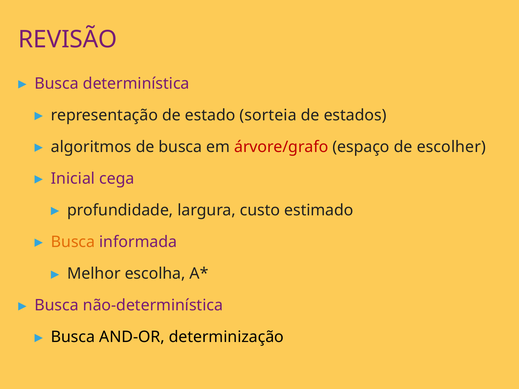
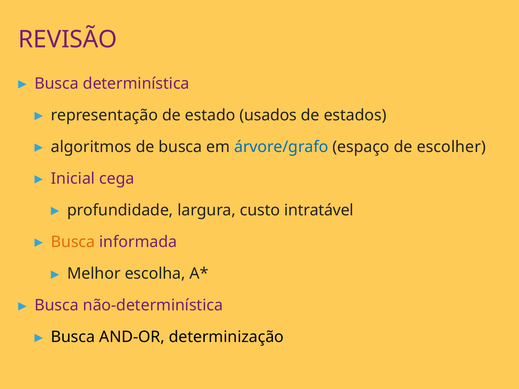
sorteia: sorteia -> usados
árvore/grafo colour: red -> blue
estimado: estimado -> intratável
